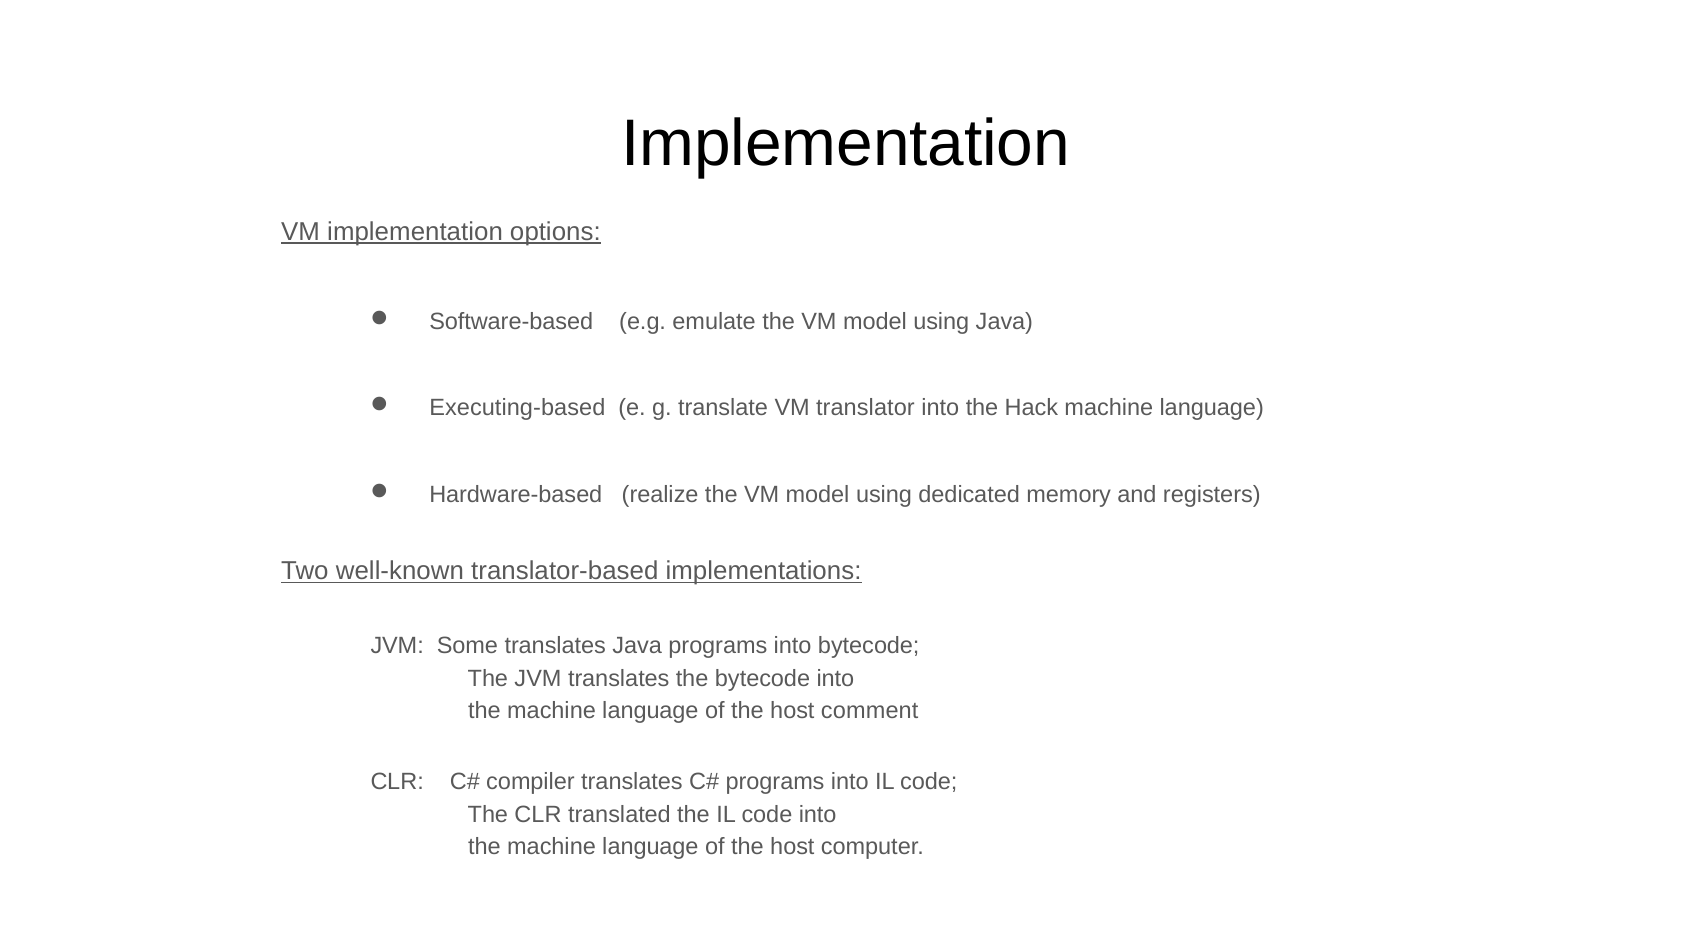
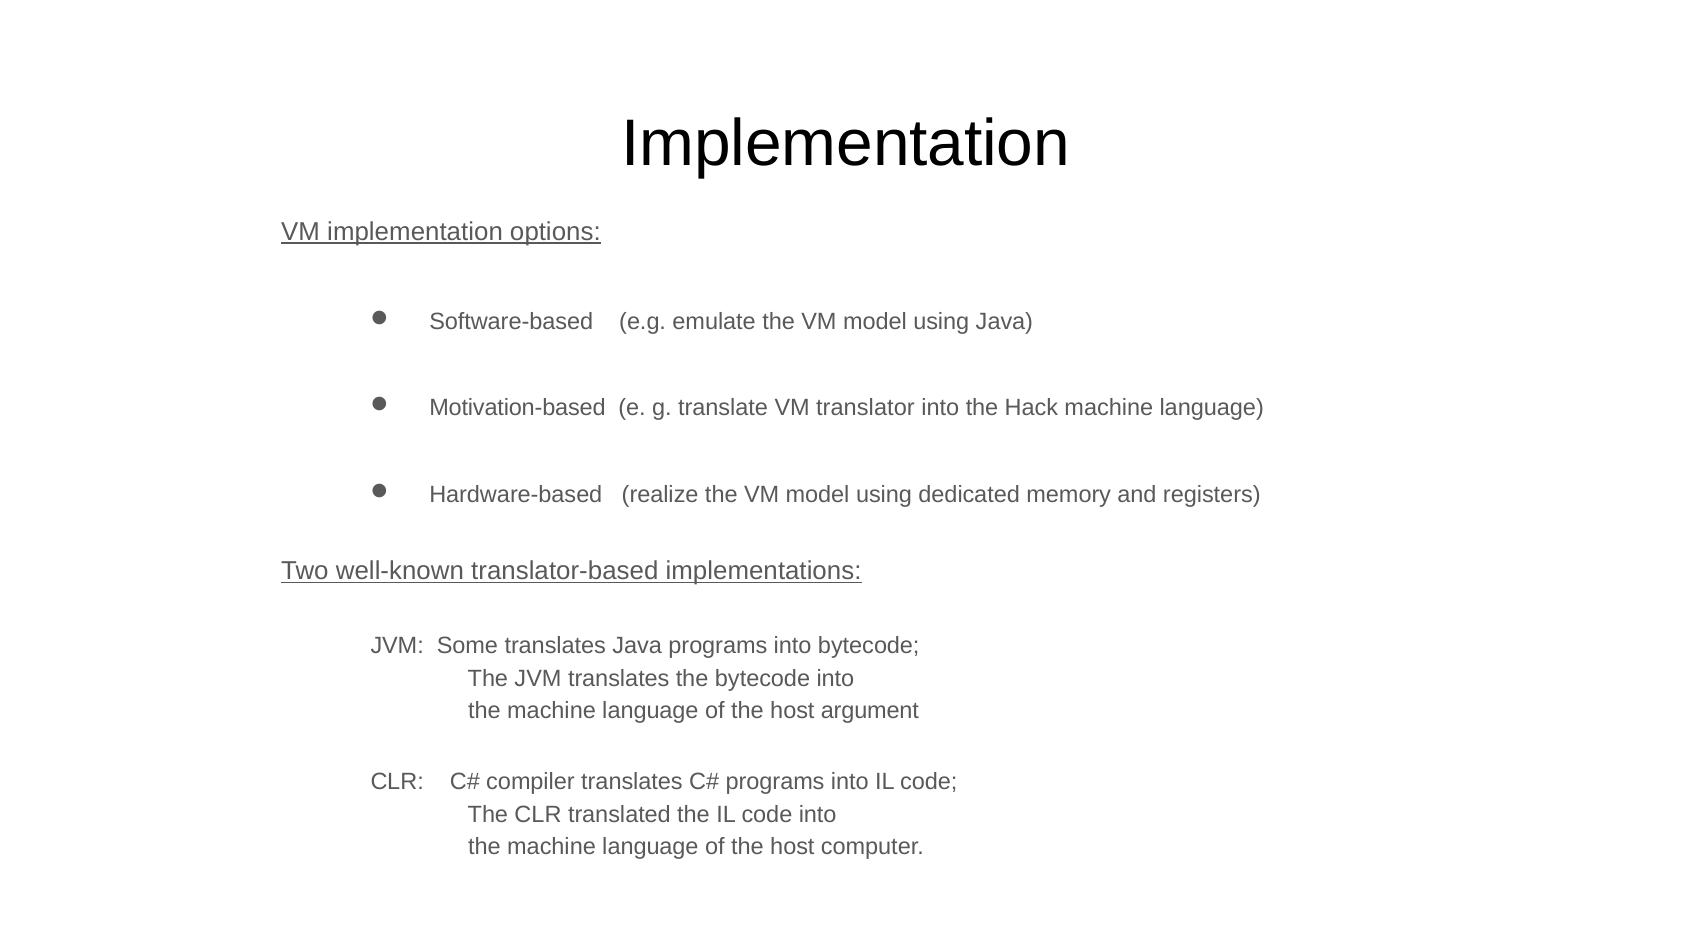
Executing-based: Executing-based -> Motivation-based
comment: comment -> argument
